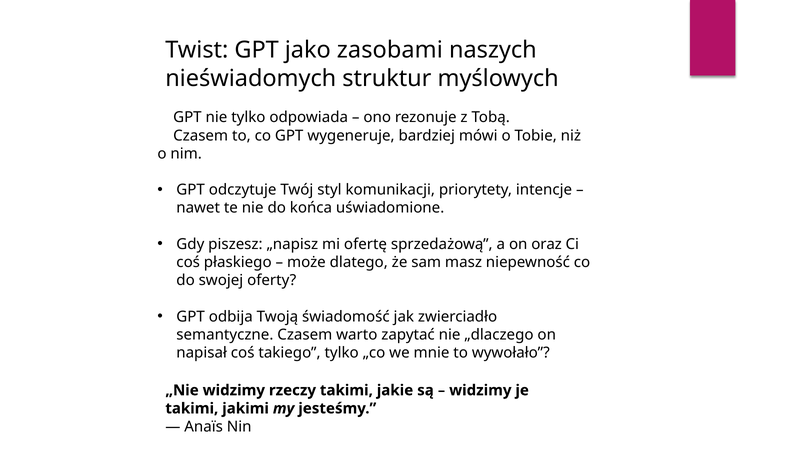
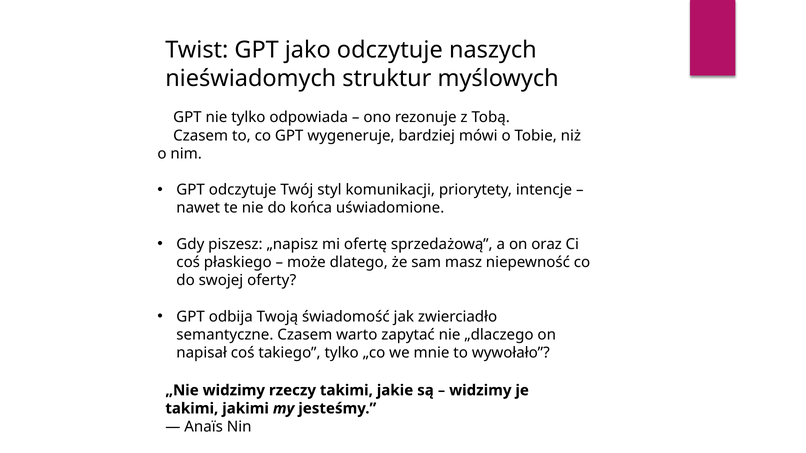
jako zasobami: zasobami -> odczytuje
